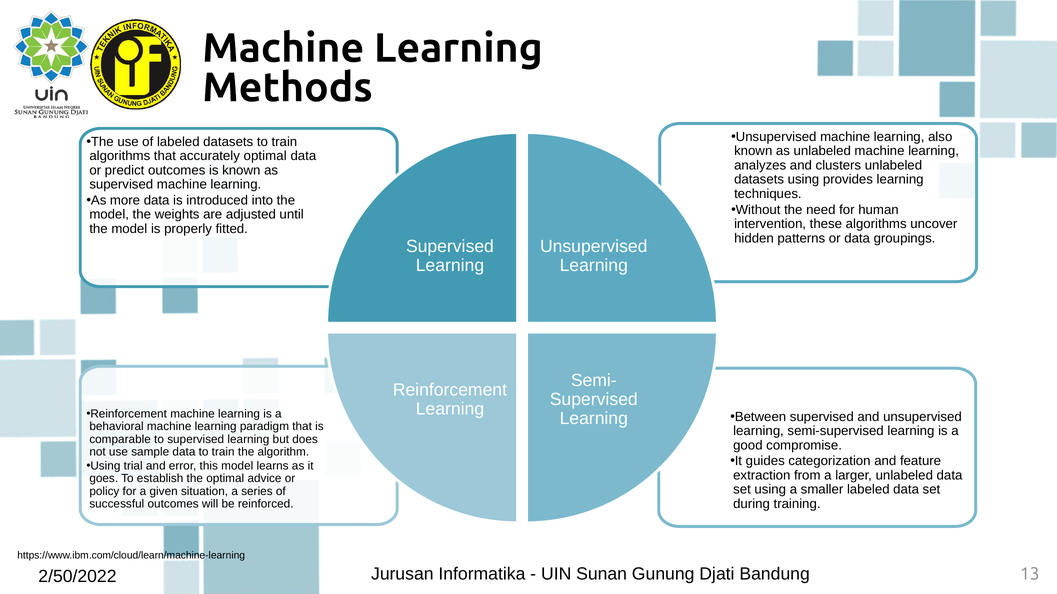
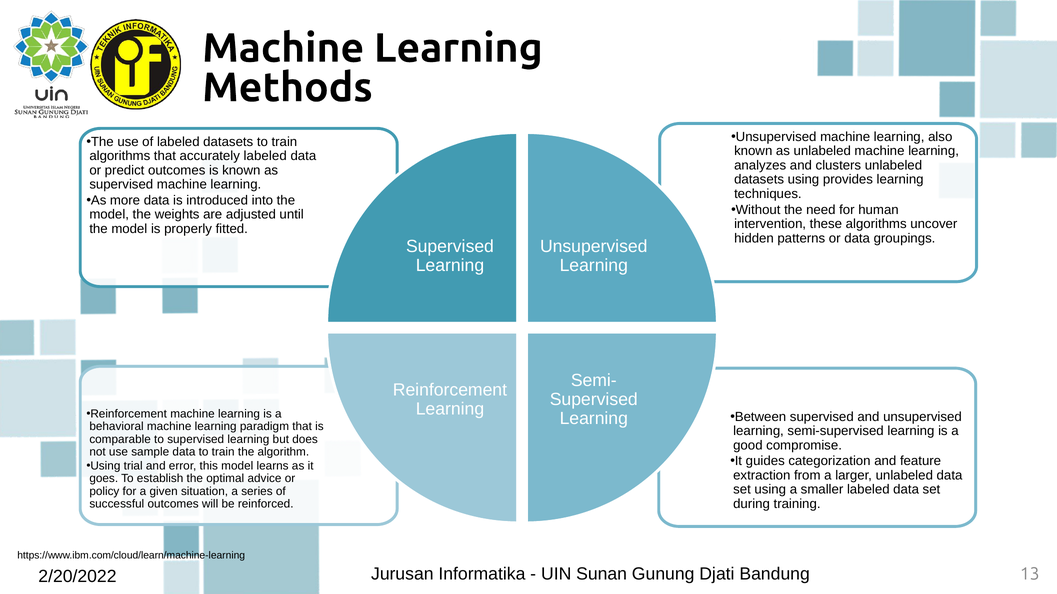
accurately optimal: optimal -> labeled
2/50/2022: 2/50/2022 -> 2/20/2022
